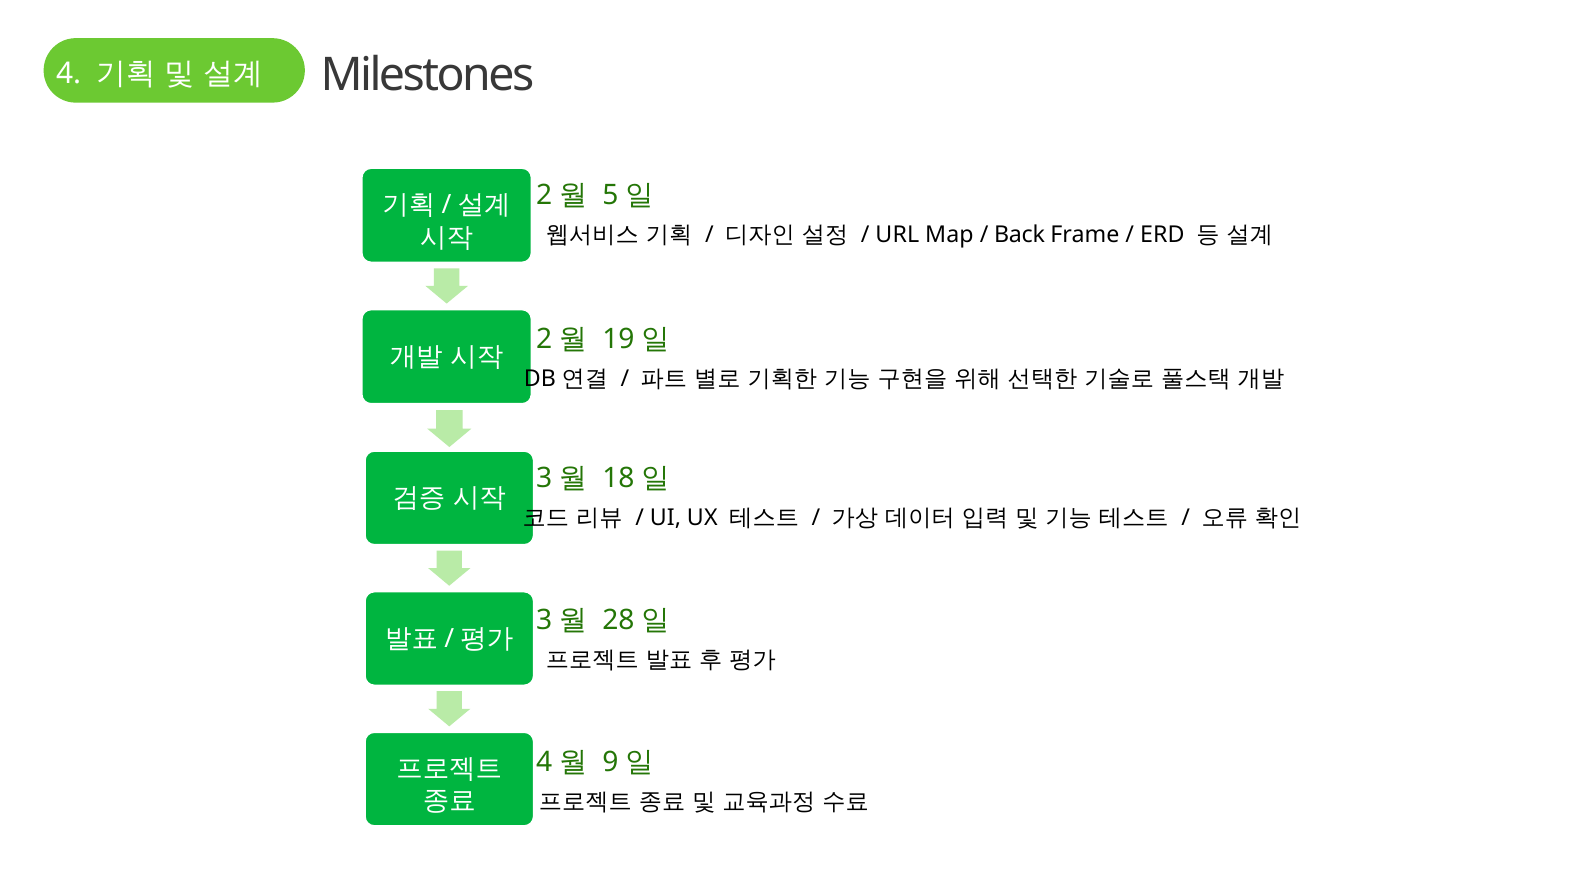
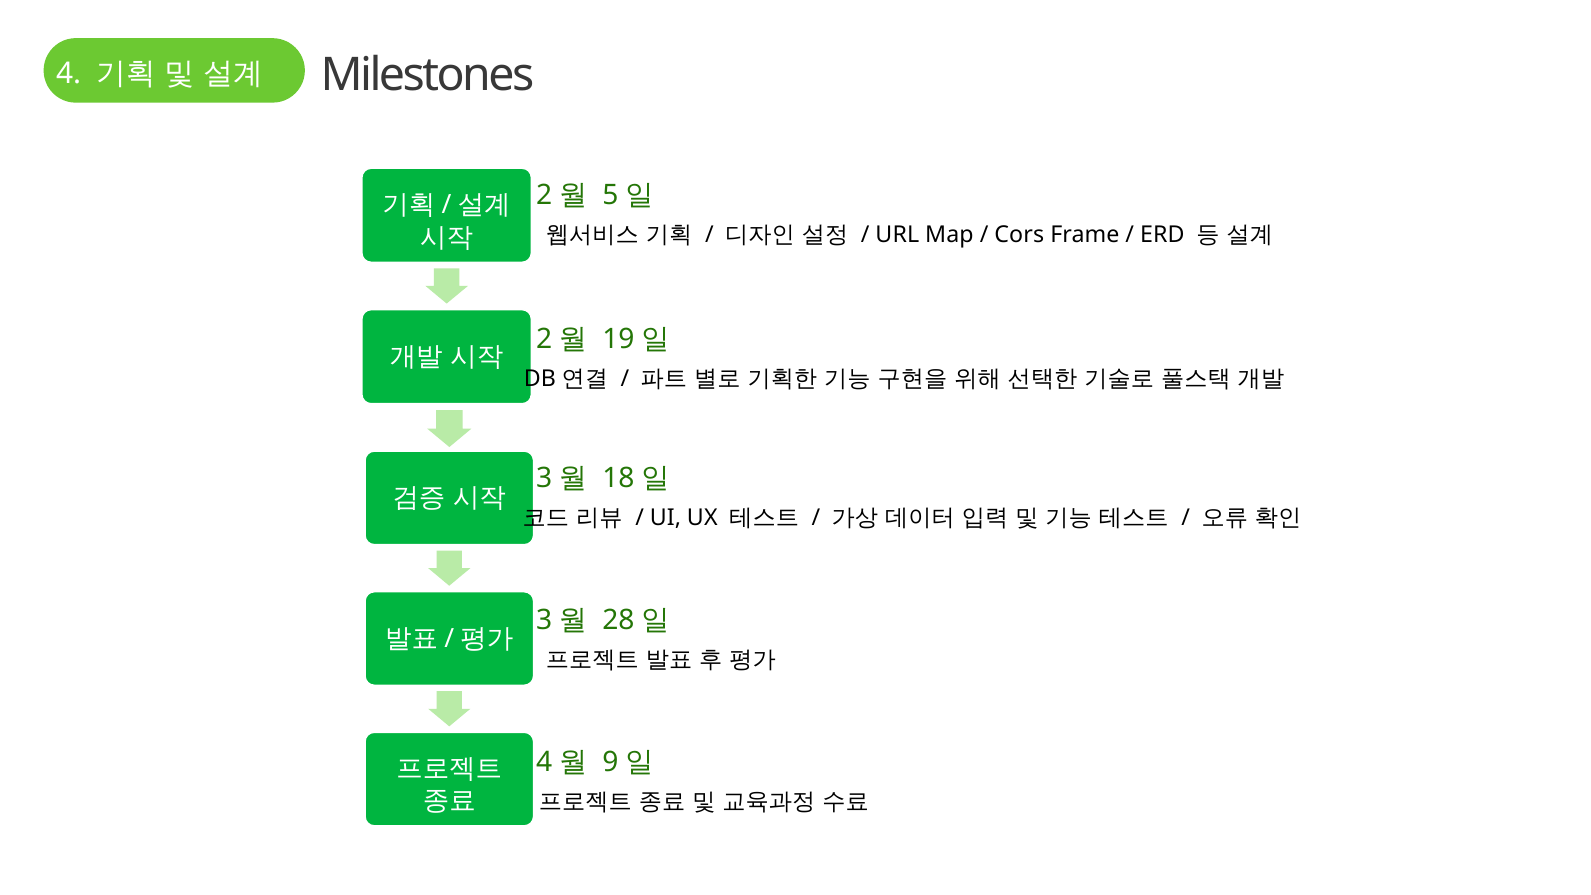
Back: Back -> Cors
